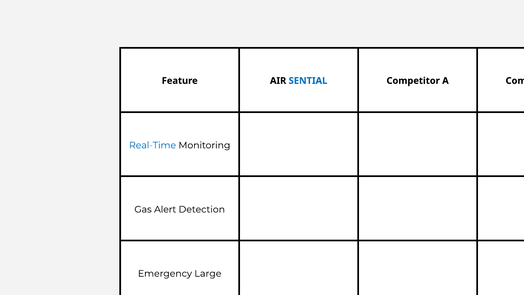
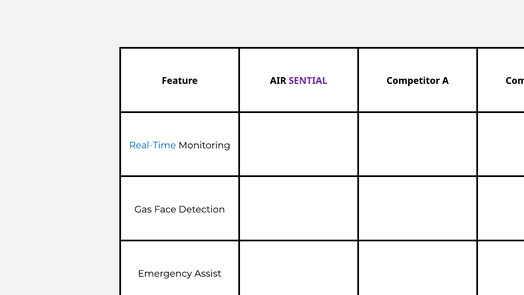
SENTIAL colour: blue -> purple
Alert: Alert -> Face
Large: Large -> Assist
